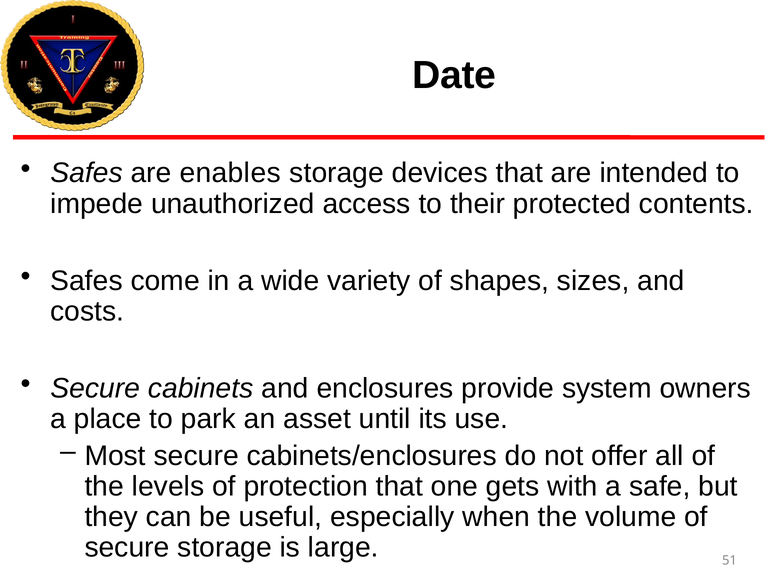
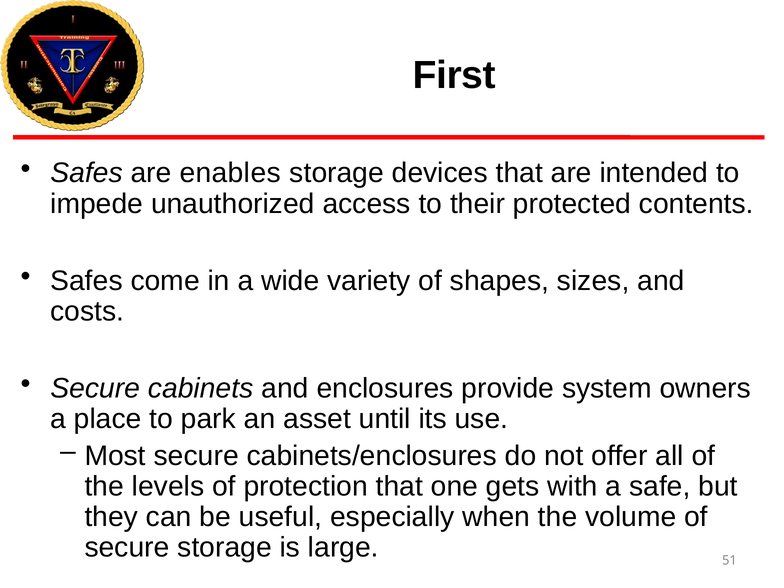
Date: Date -> First
